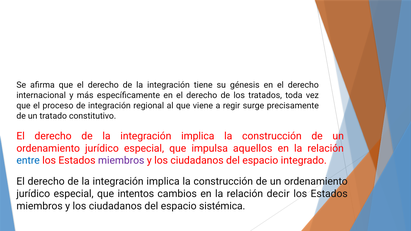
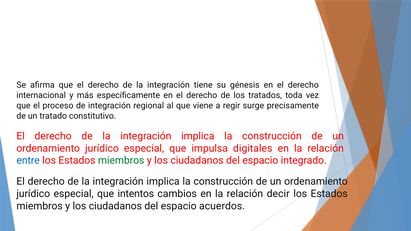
aquellos: aquellos -> digitales
miembros at (121, 161) colour: purple -> green
sistémica: sistémica -> acuerdos
